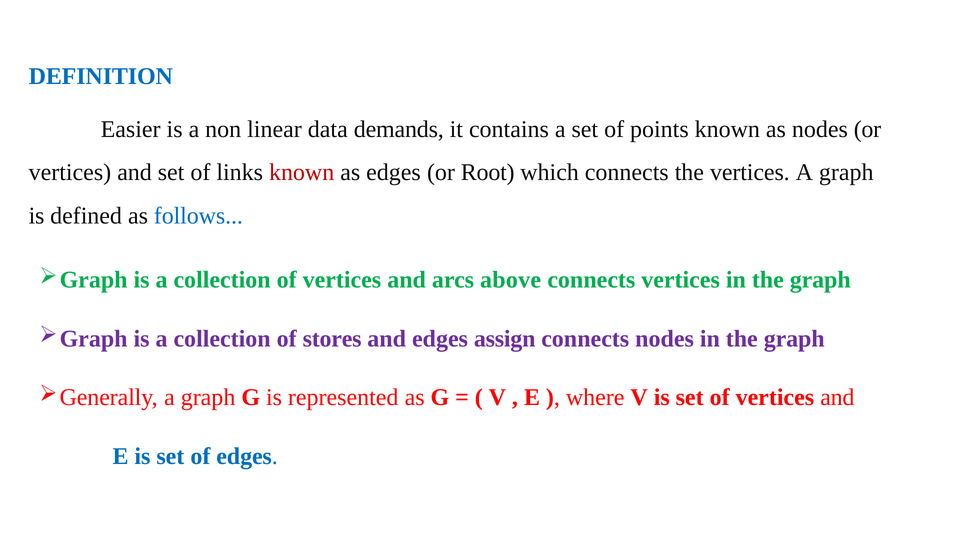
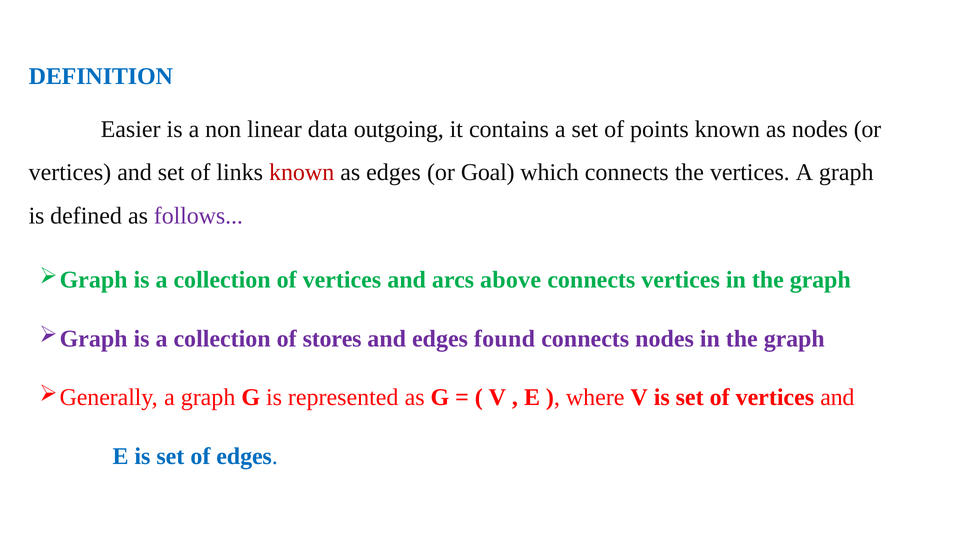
demands: demands -> outgoing
Root: Root -> Goal
follows colour: blue -> purple
assign: assign -> found
